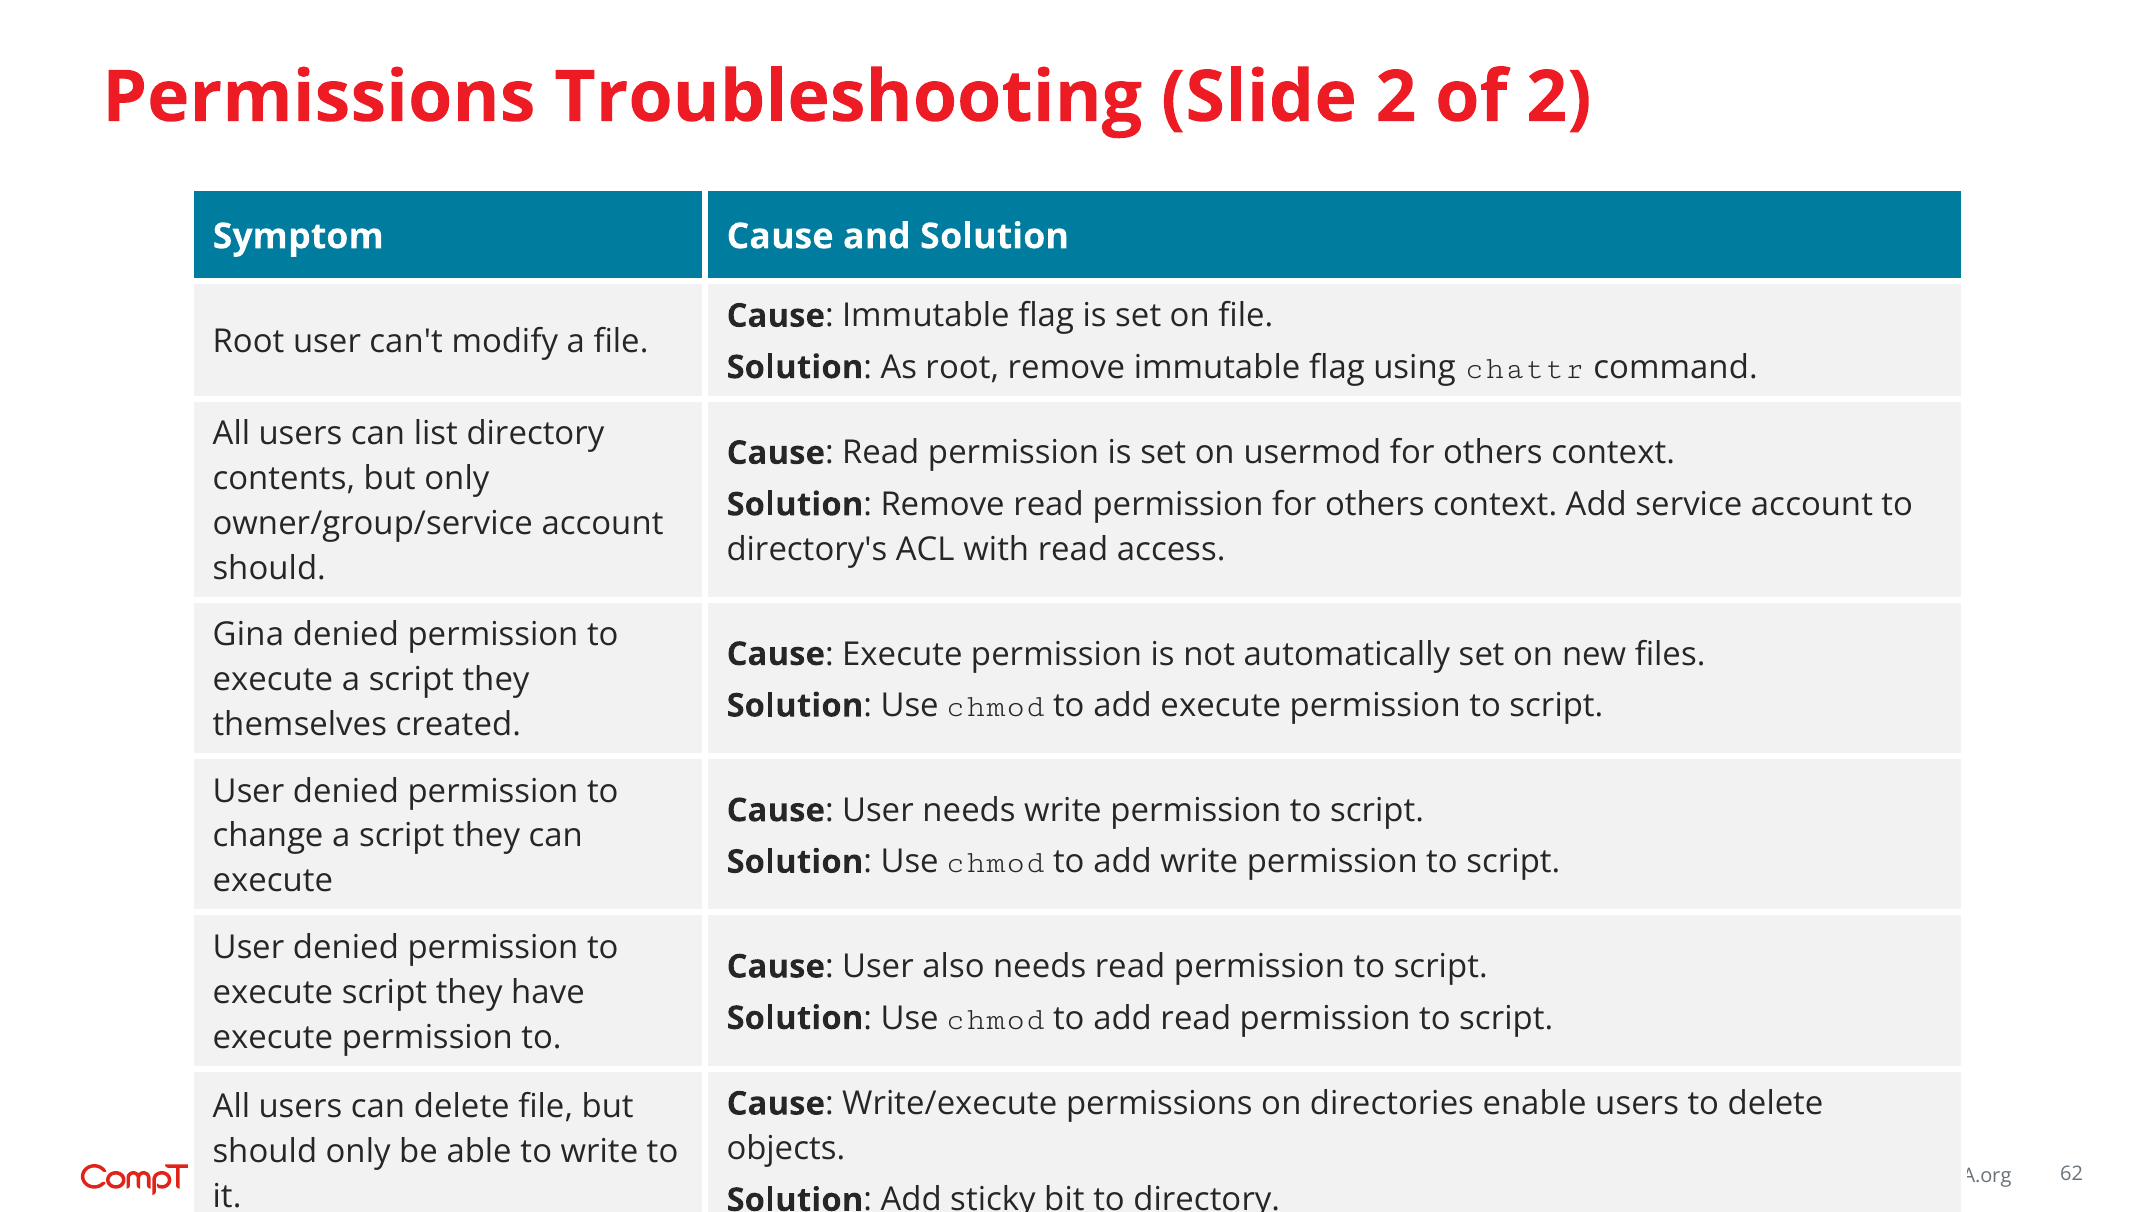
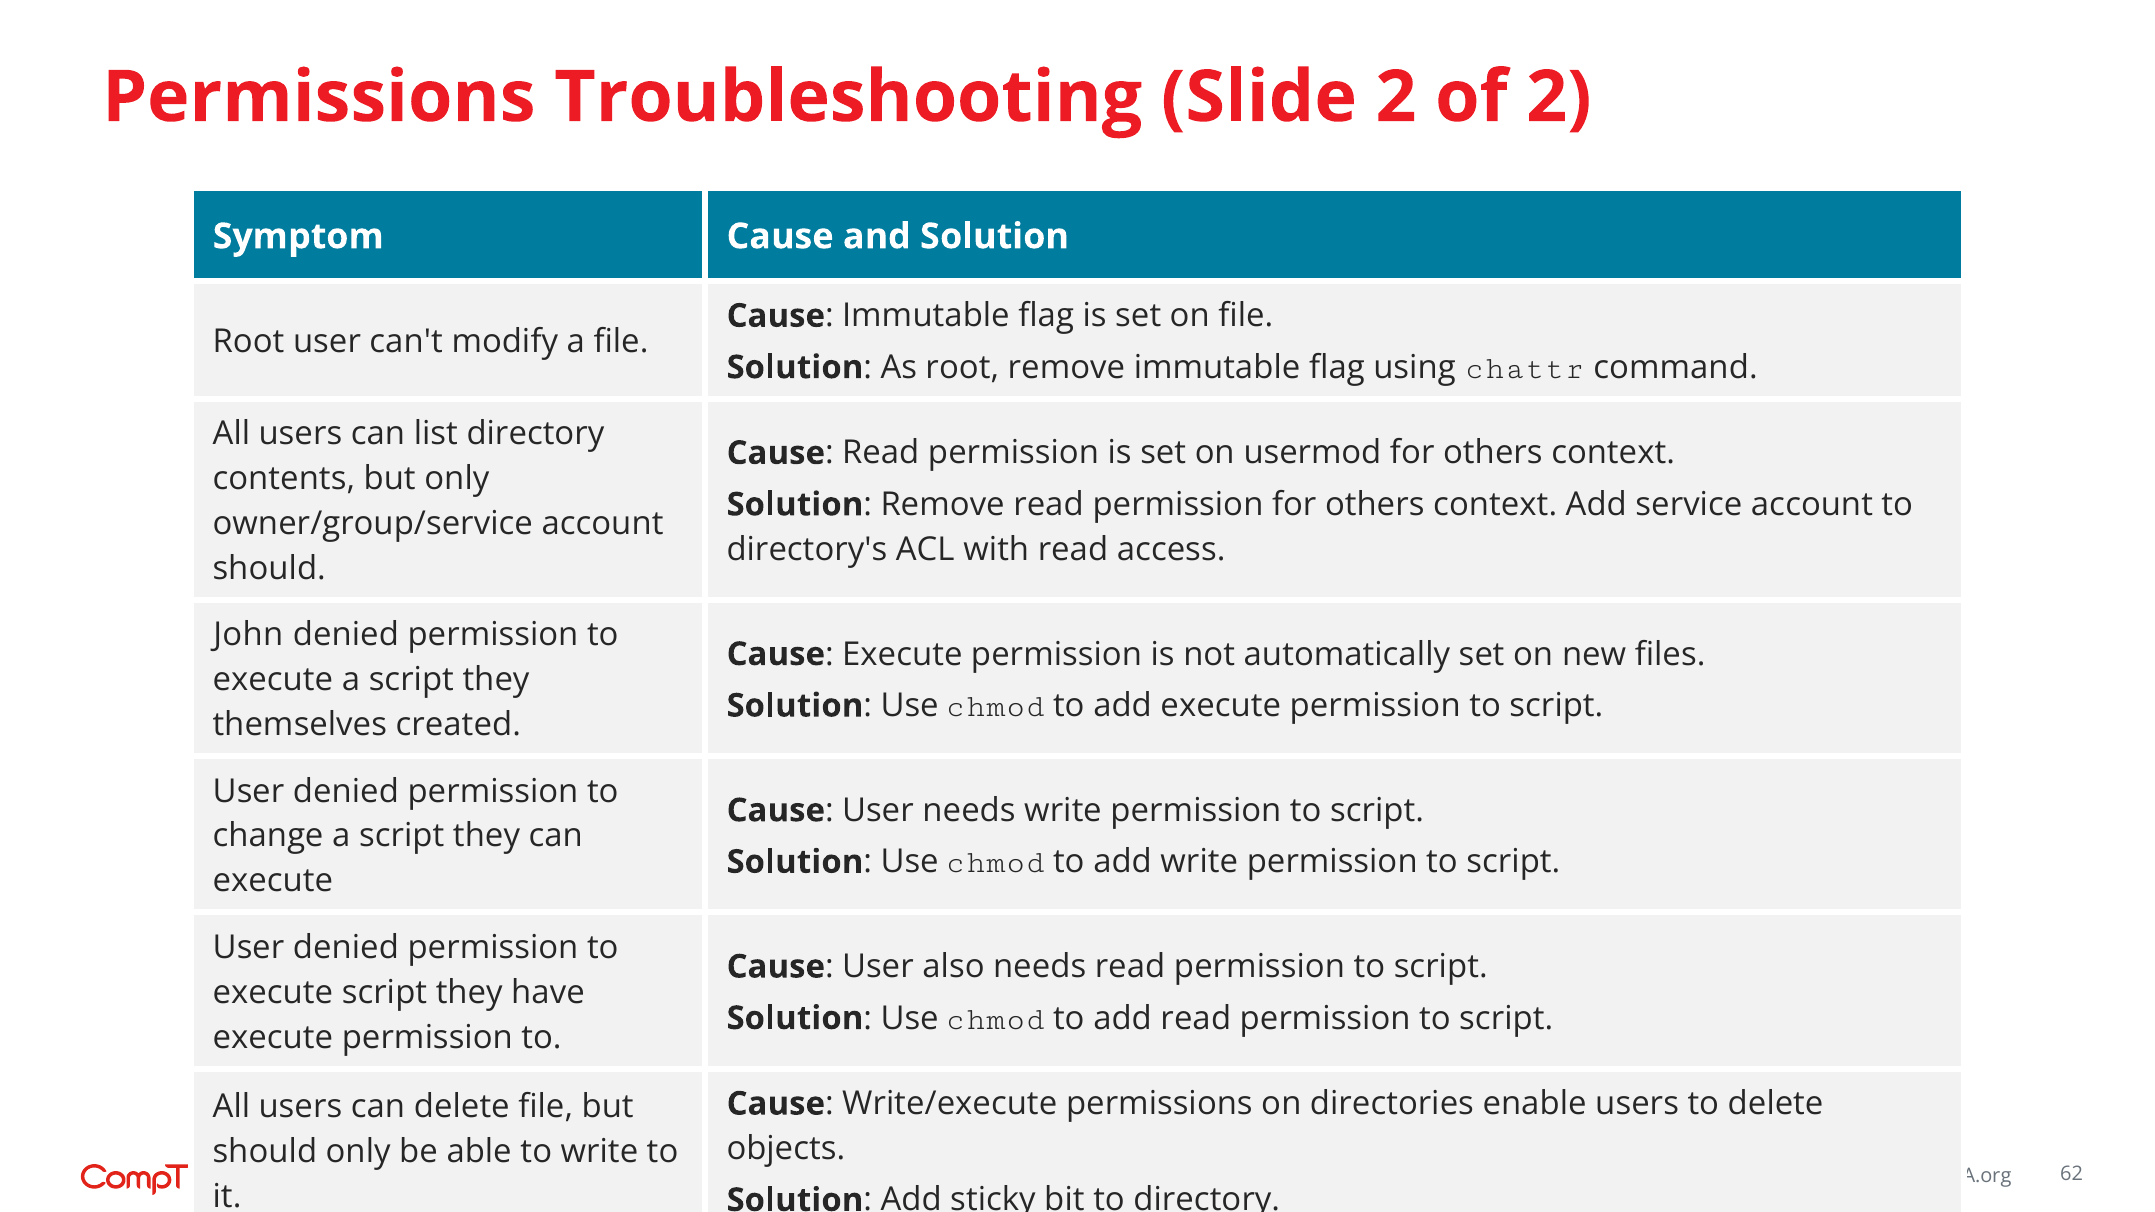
Gina: Gina -> John
